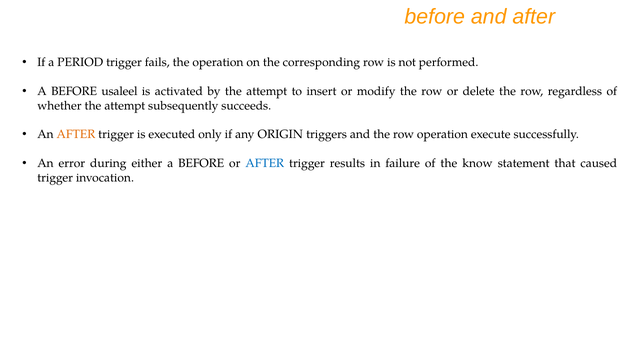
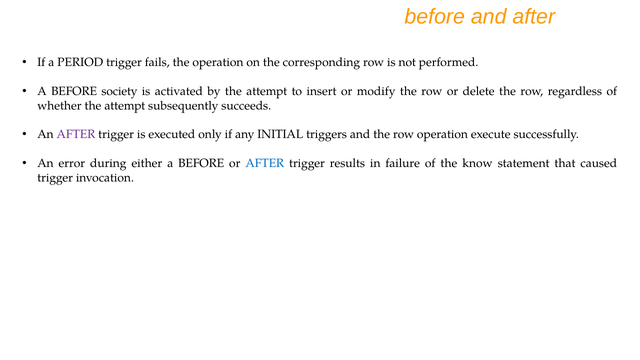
usaleel: usaleel -> society
AFTER at (76, 134) colour: orange -> purple
ORIGIN: ORIGIN -> INITIAL
